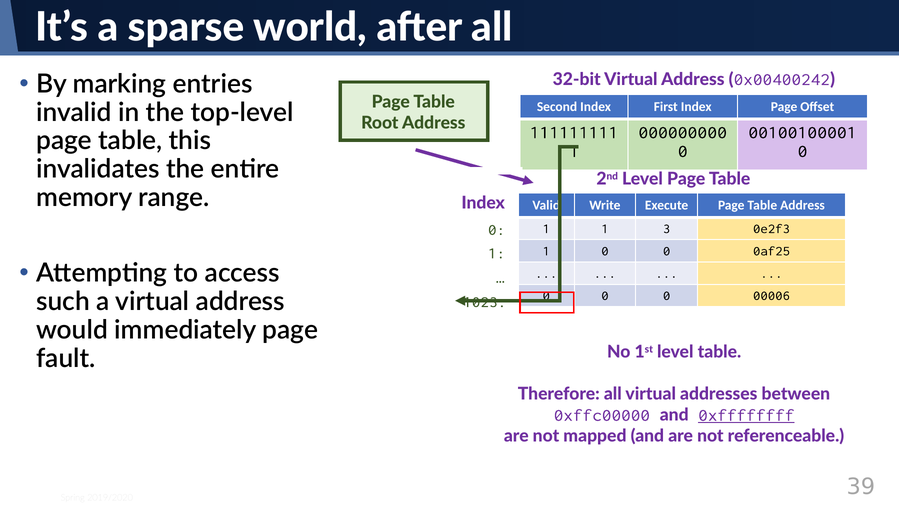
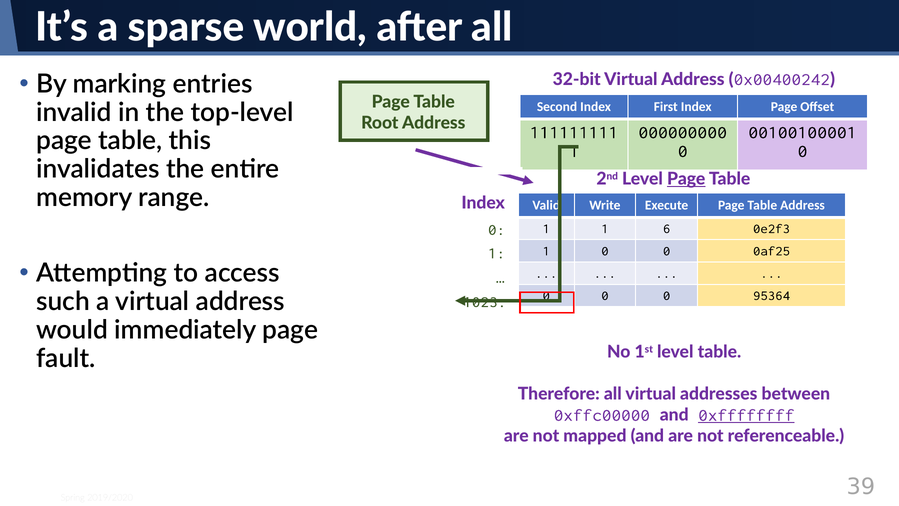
Page at (686, 179) underline: none -> present
3: 3 -> 6
00006: 00006 -> 95364
